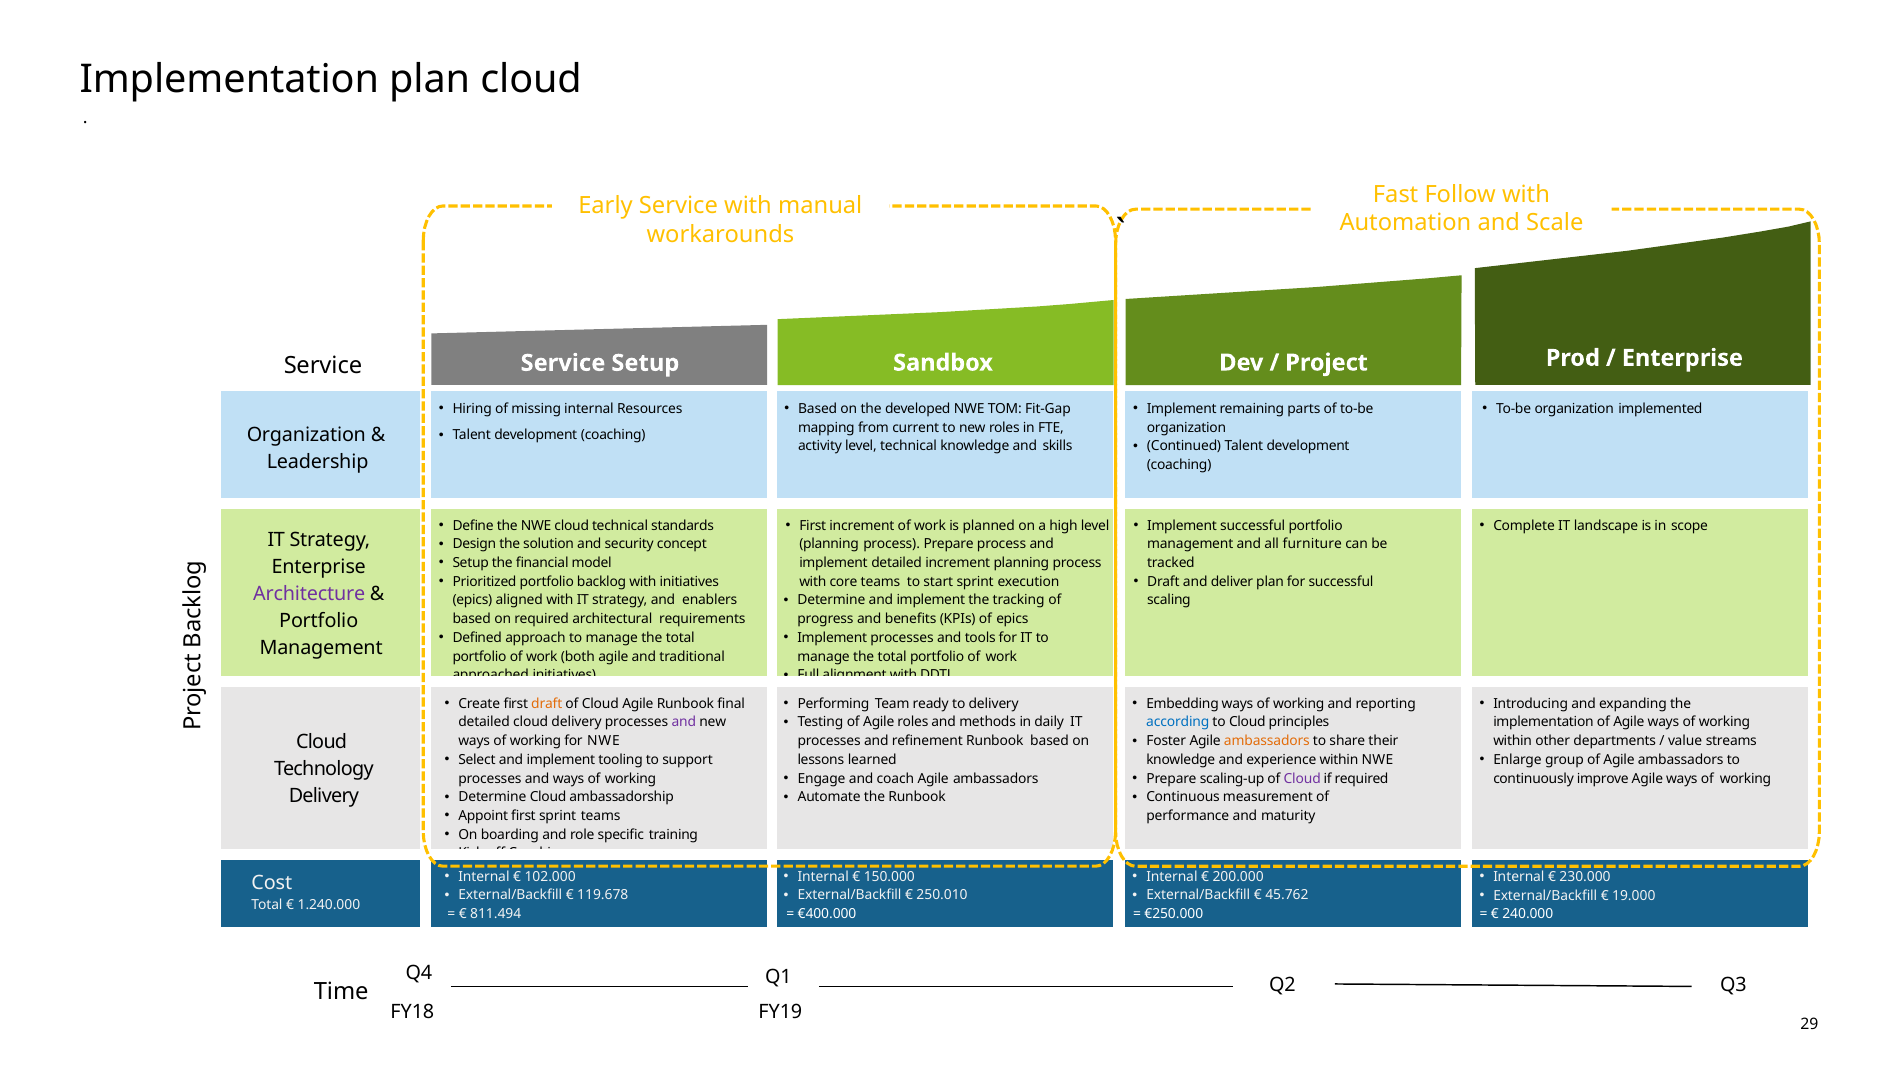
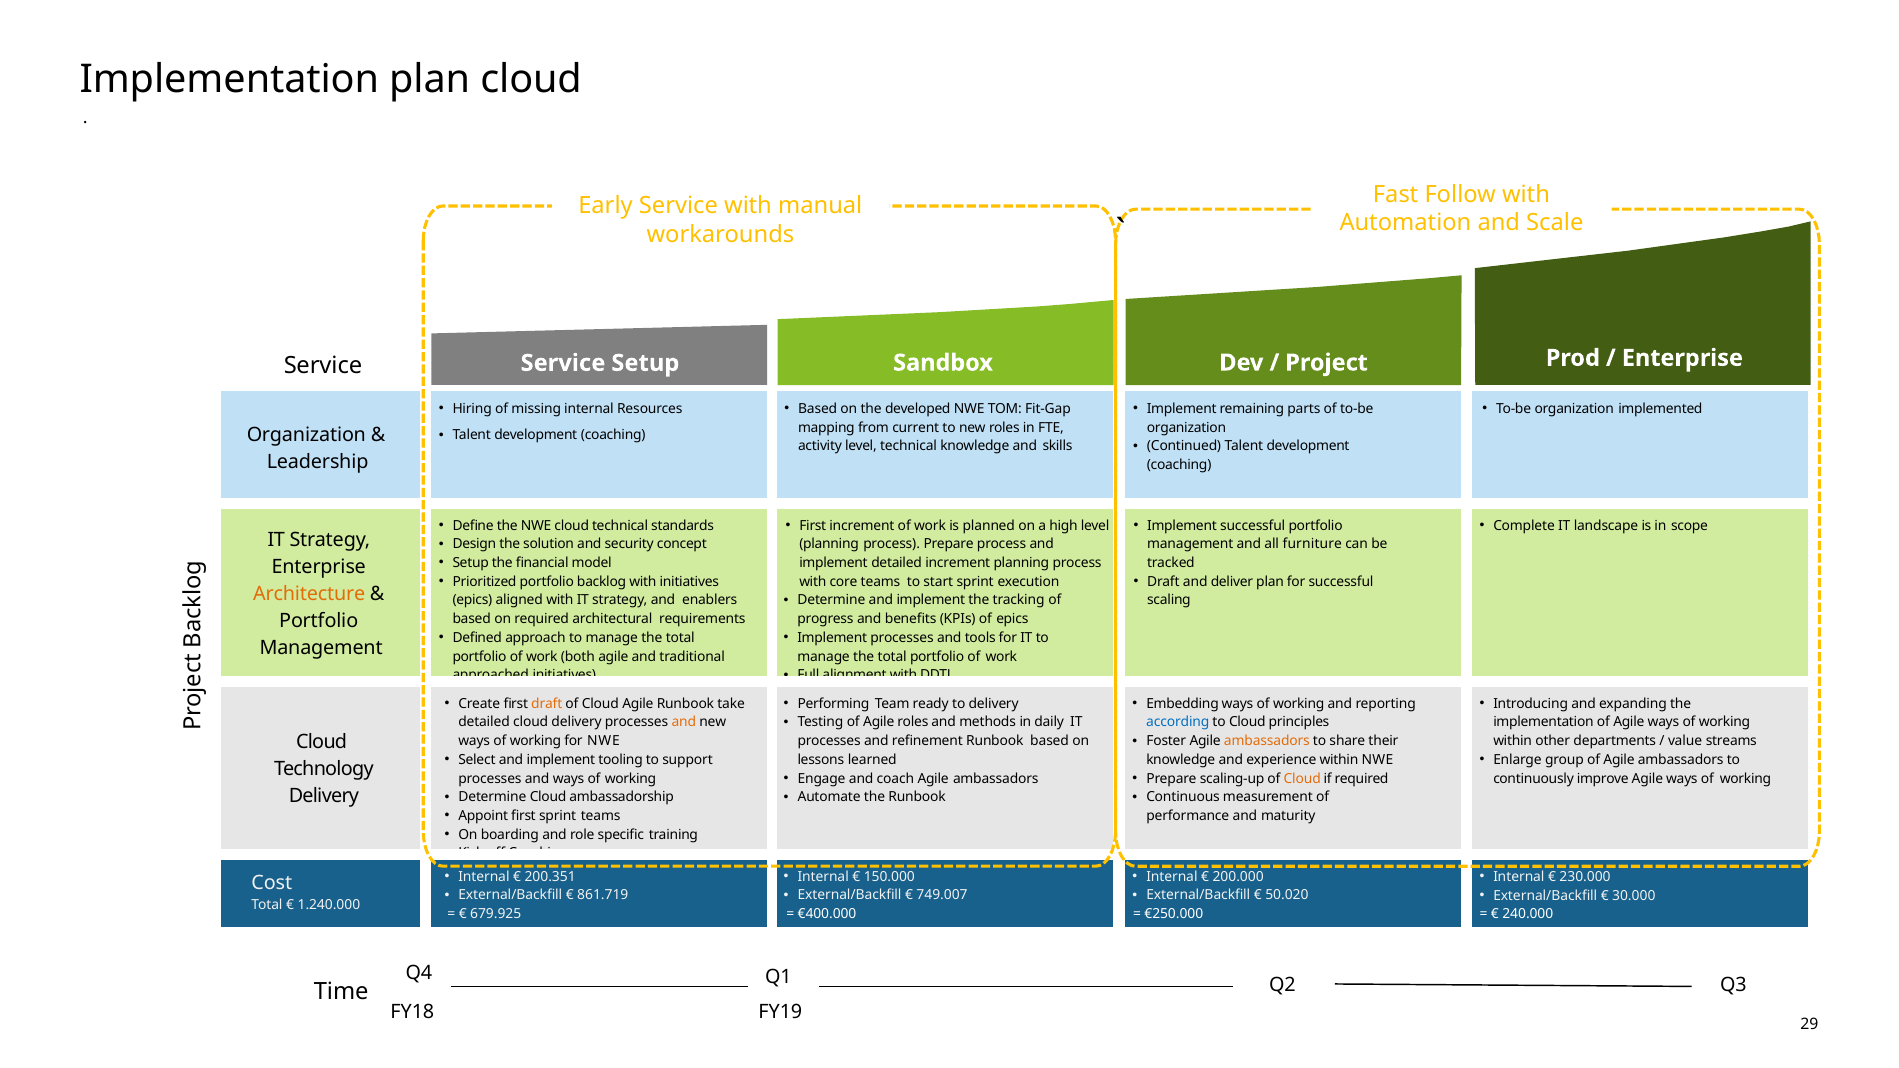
Architecture colour: purple -> orange
final: final -> take
and at (684, 722) colour: purple -> orange
Cloud at (1302, 779) colour: purple -> orange
102.000: 102.000 -> 200.351
119.678: 119.678 -> 861.719
250.010: 250.010 -> 749.007
45.762: 45.762 -> 50.020
19.000: 19.000 -> 30.000
811.494: 811.494 -> 679.925
